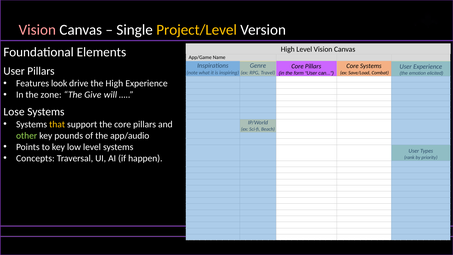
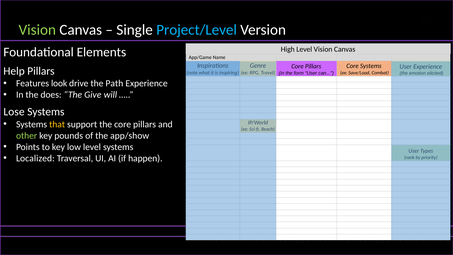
Vision at (37, 30) colour: pink -> light green
Project/Level colour: yellow -> light blue
User at (14, 71): User -> Help
the High: High -> Path
zone: zone -> does
app/audio: app/audio -> app/show
Concepts: Concepts -> Localized
